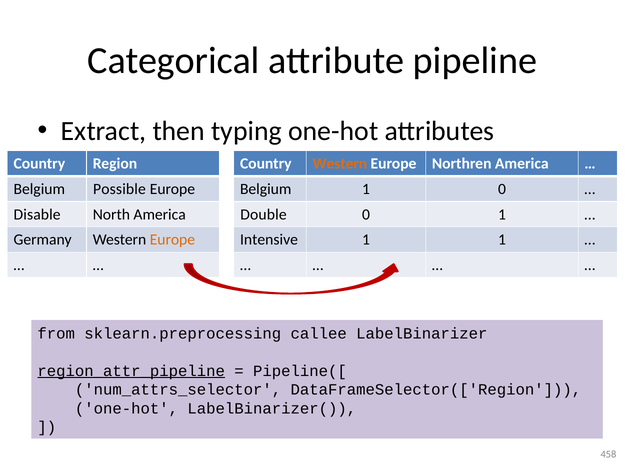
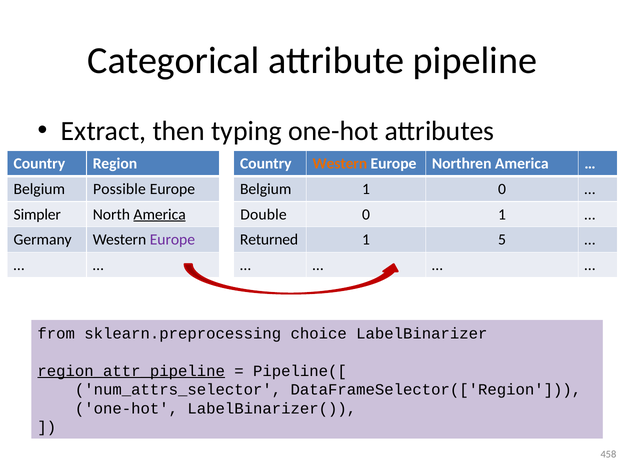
Disable: Disable -> Simpler
America at (160, 214) underline: none -> present
Europe at (172, 240) colour: orange -> purple
Intensive: Intensive -> Returned
1 1: 1 -> 5
callee: callee -> choice
